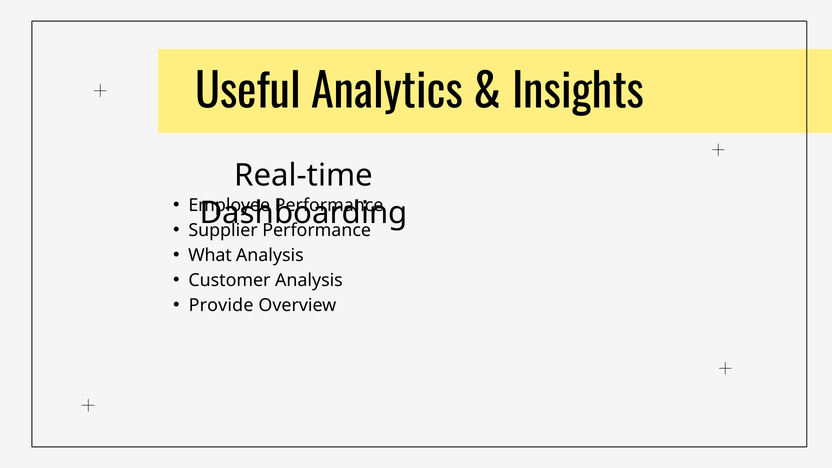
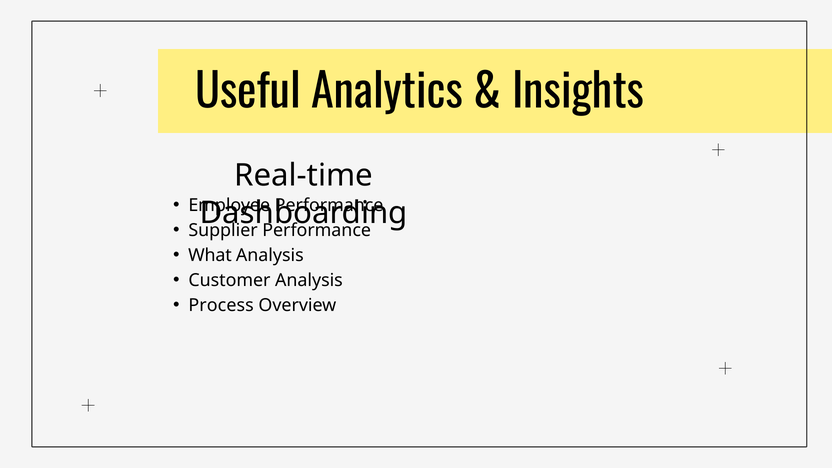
Provide: Provide -> Process
